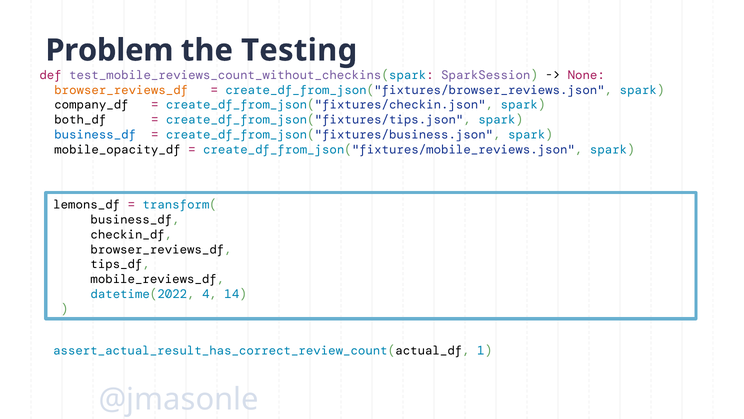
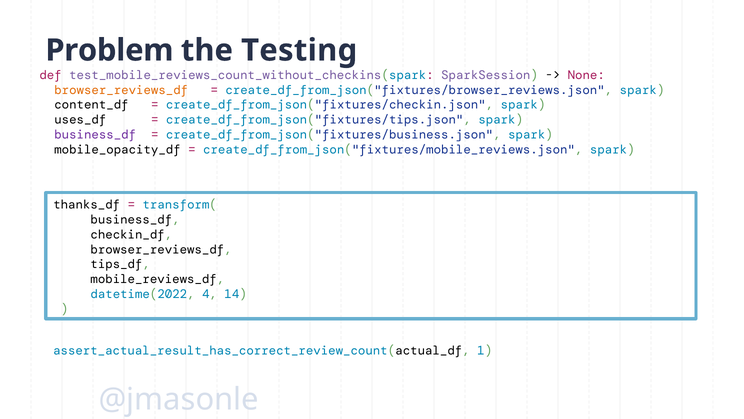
company_df: company_df -> content_df
both_df: both_df -> uses_df
business_df at (95, 134) colour: blue -> purple
lemons_df: lemons_df -> thanks_df
